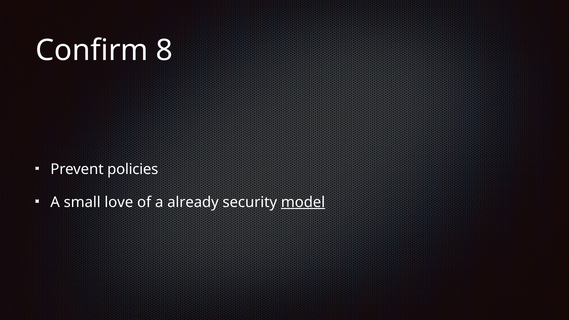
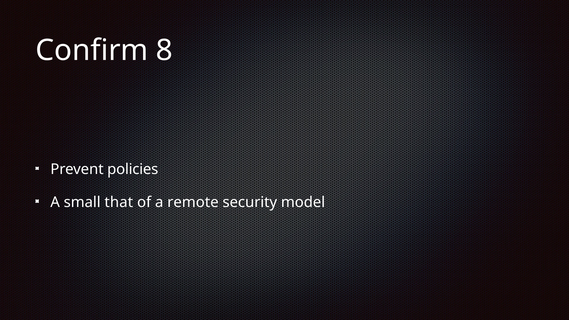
love: love -> that
already: already -> remote
model underline: present -> none
